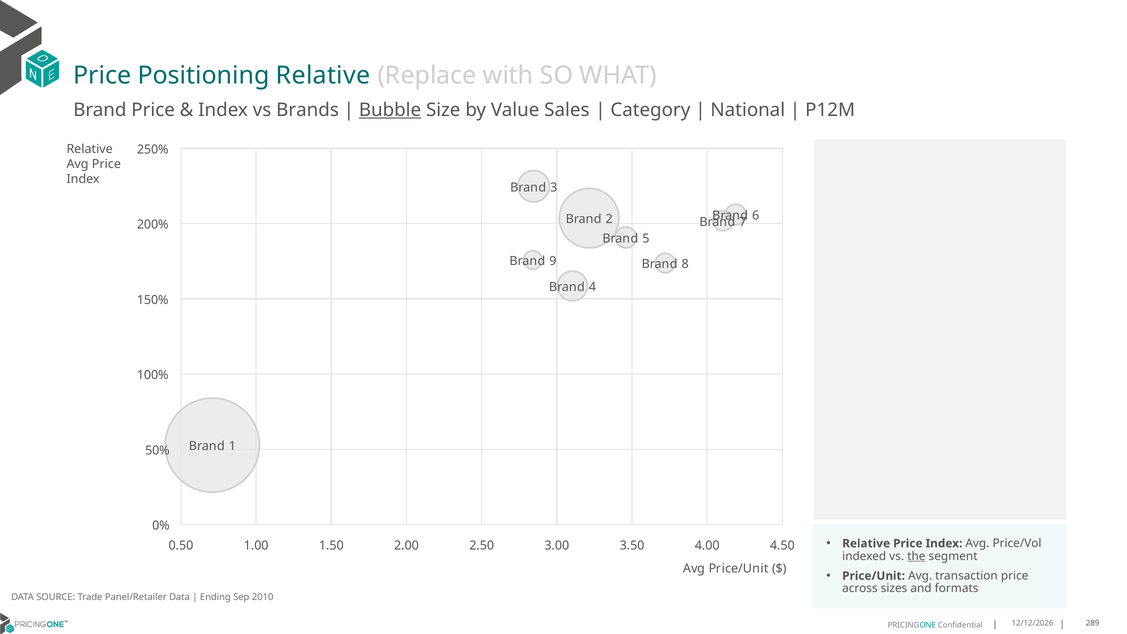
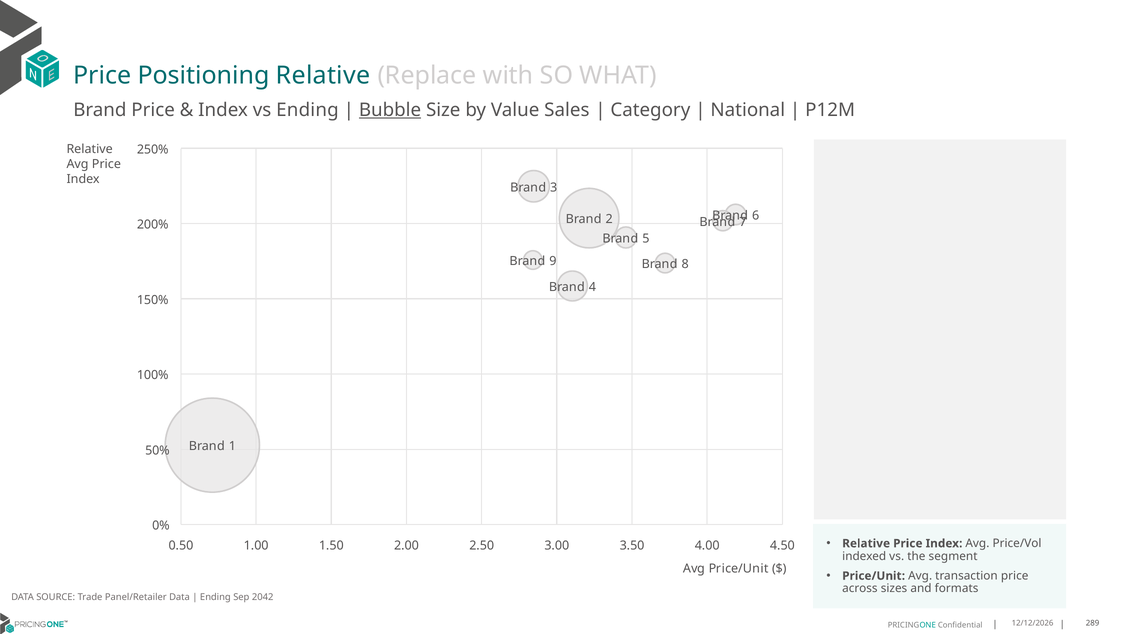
vs Brands: Brands -> Ending
the underline: present -> none
2010: 2010 -> 2042
